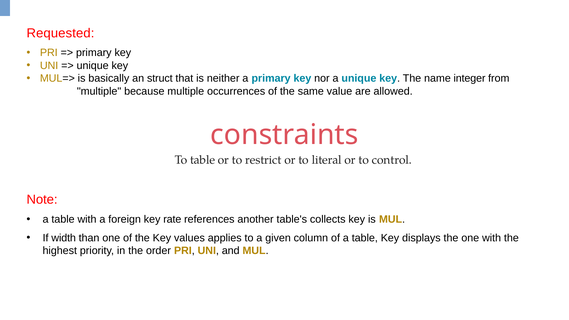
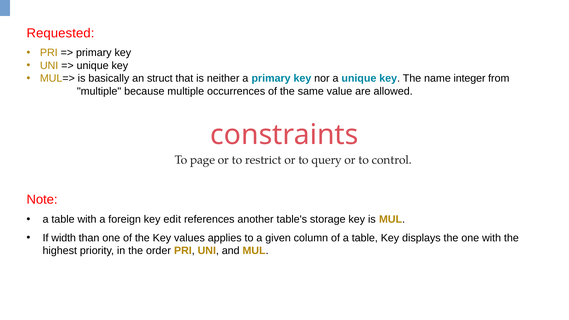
To table: table -> page
literal: literal -> query
rate: rate -> edit
collects: collects -> storage
